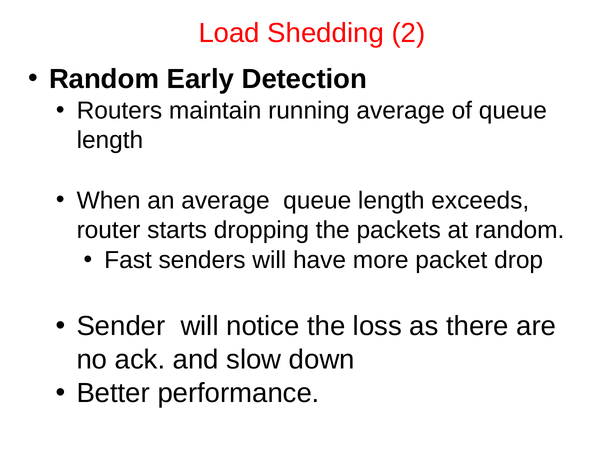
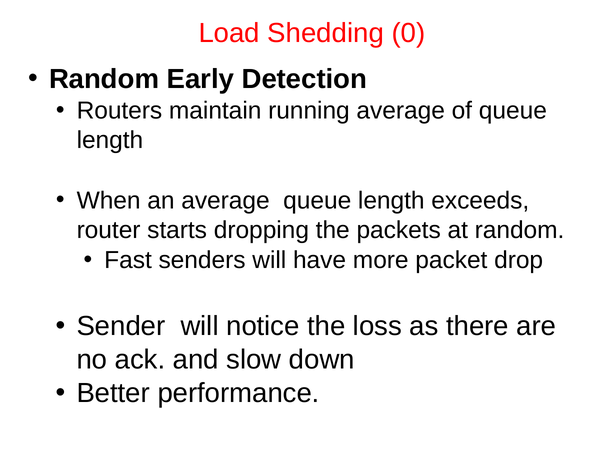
2: 2 -> 0
